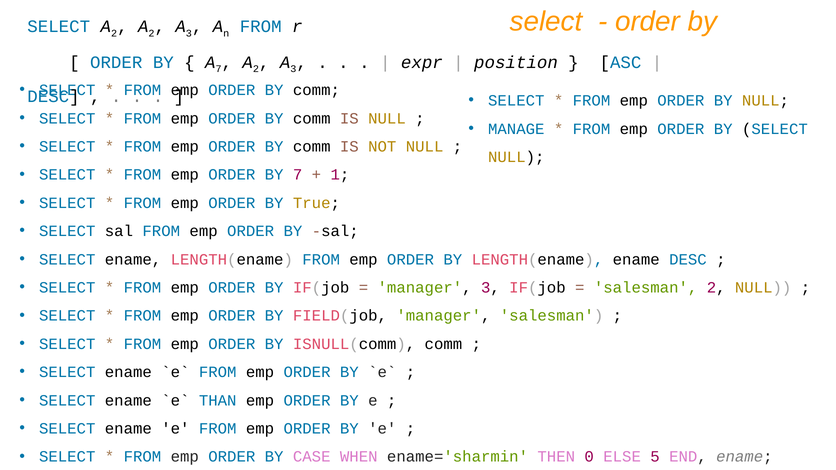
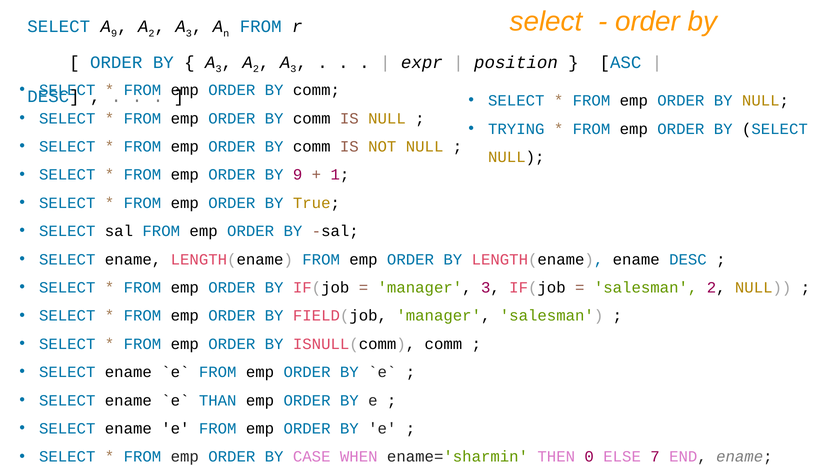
2 at (114, 34): 2 -> 9
7 at (219, 69): 7 -> 3
MANAGE: MANAGE -> TRYING
BY 7: 7 -> 9
5: 5 -> 7
